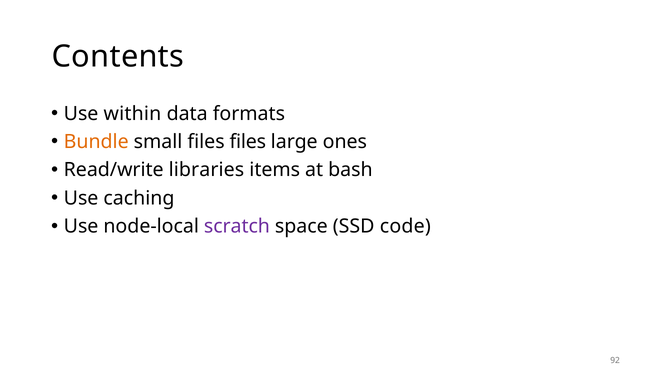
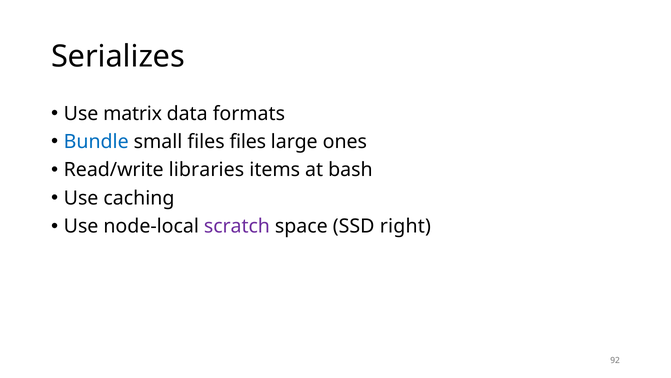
Contents: Contents -> Serializes
within: within -> matrix
Bundle colour: orange -> blue
code: code -> right
